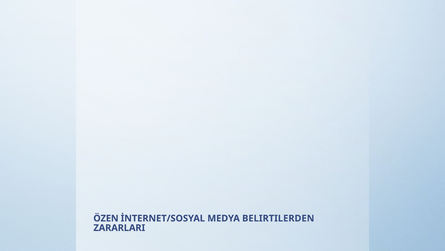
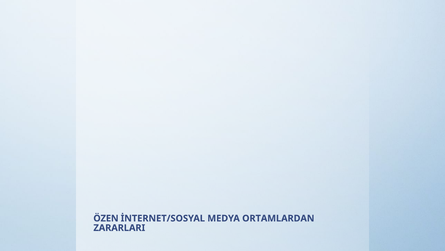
BELIRTILERDEN: BELIRTILERDEN -> ORTAMLARDAN
